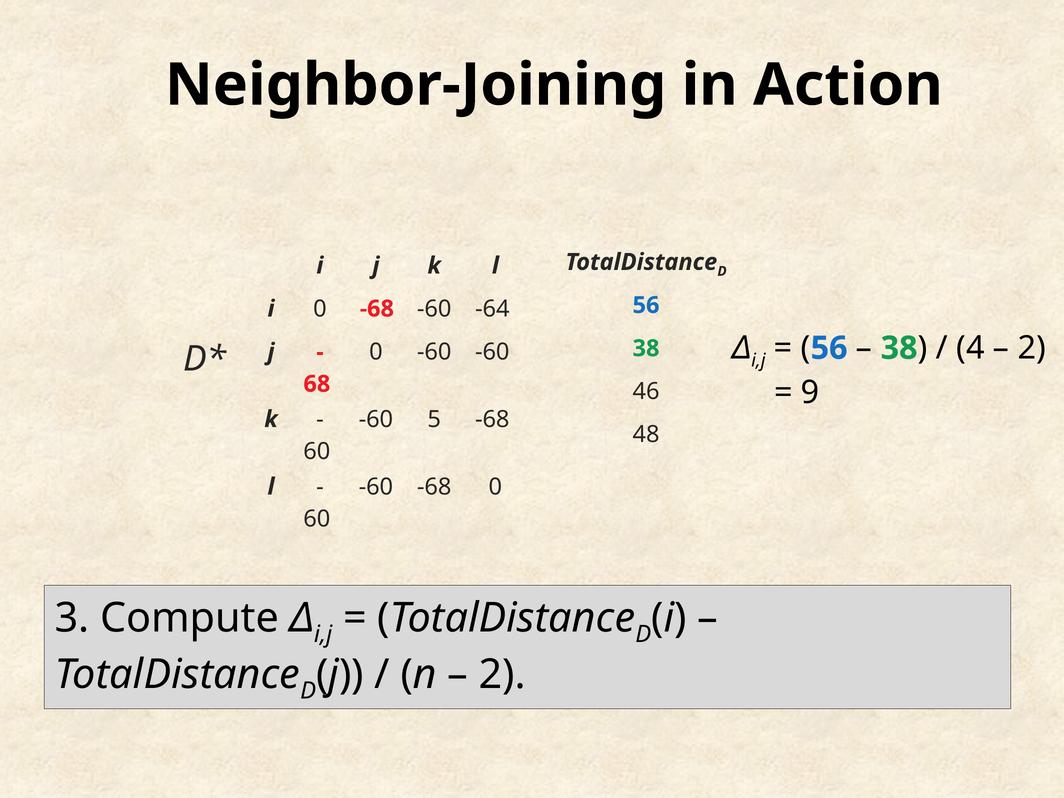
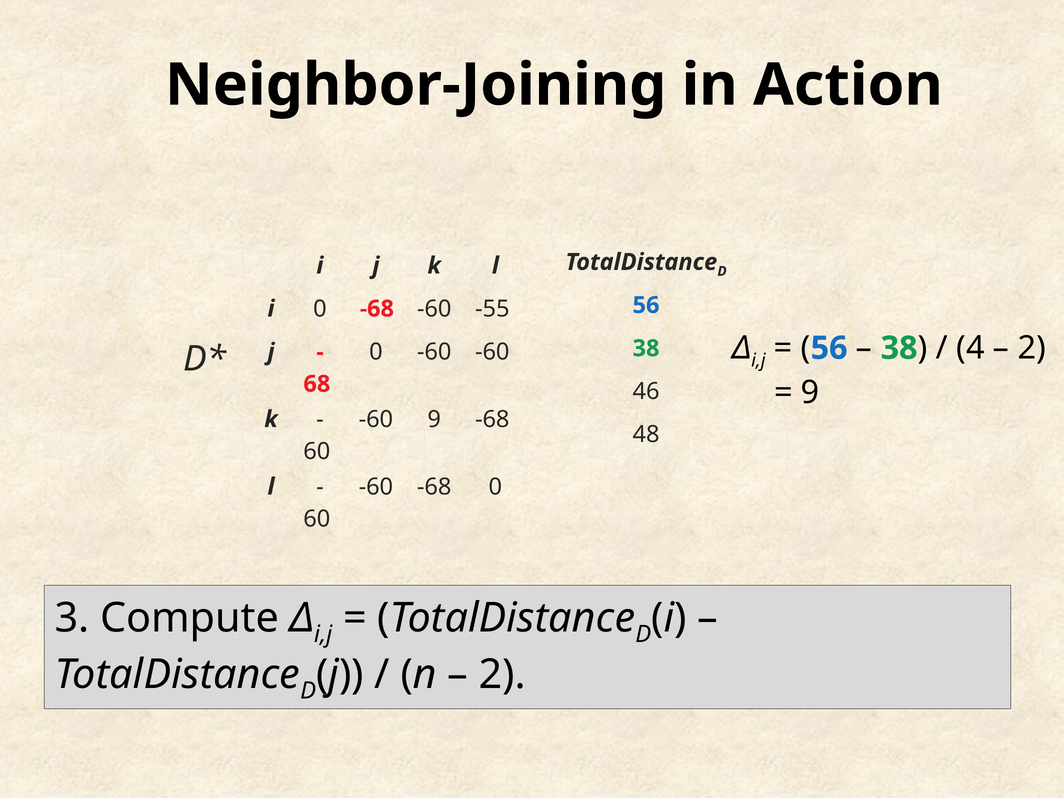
-64: -64 -> -55
-60 5: 5 -> 9
